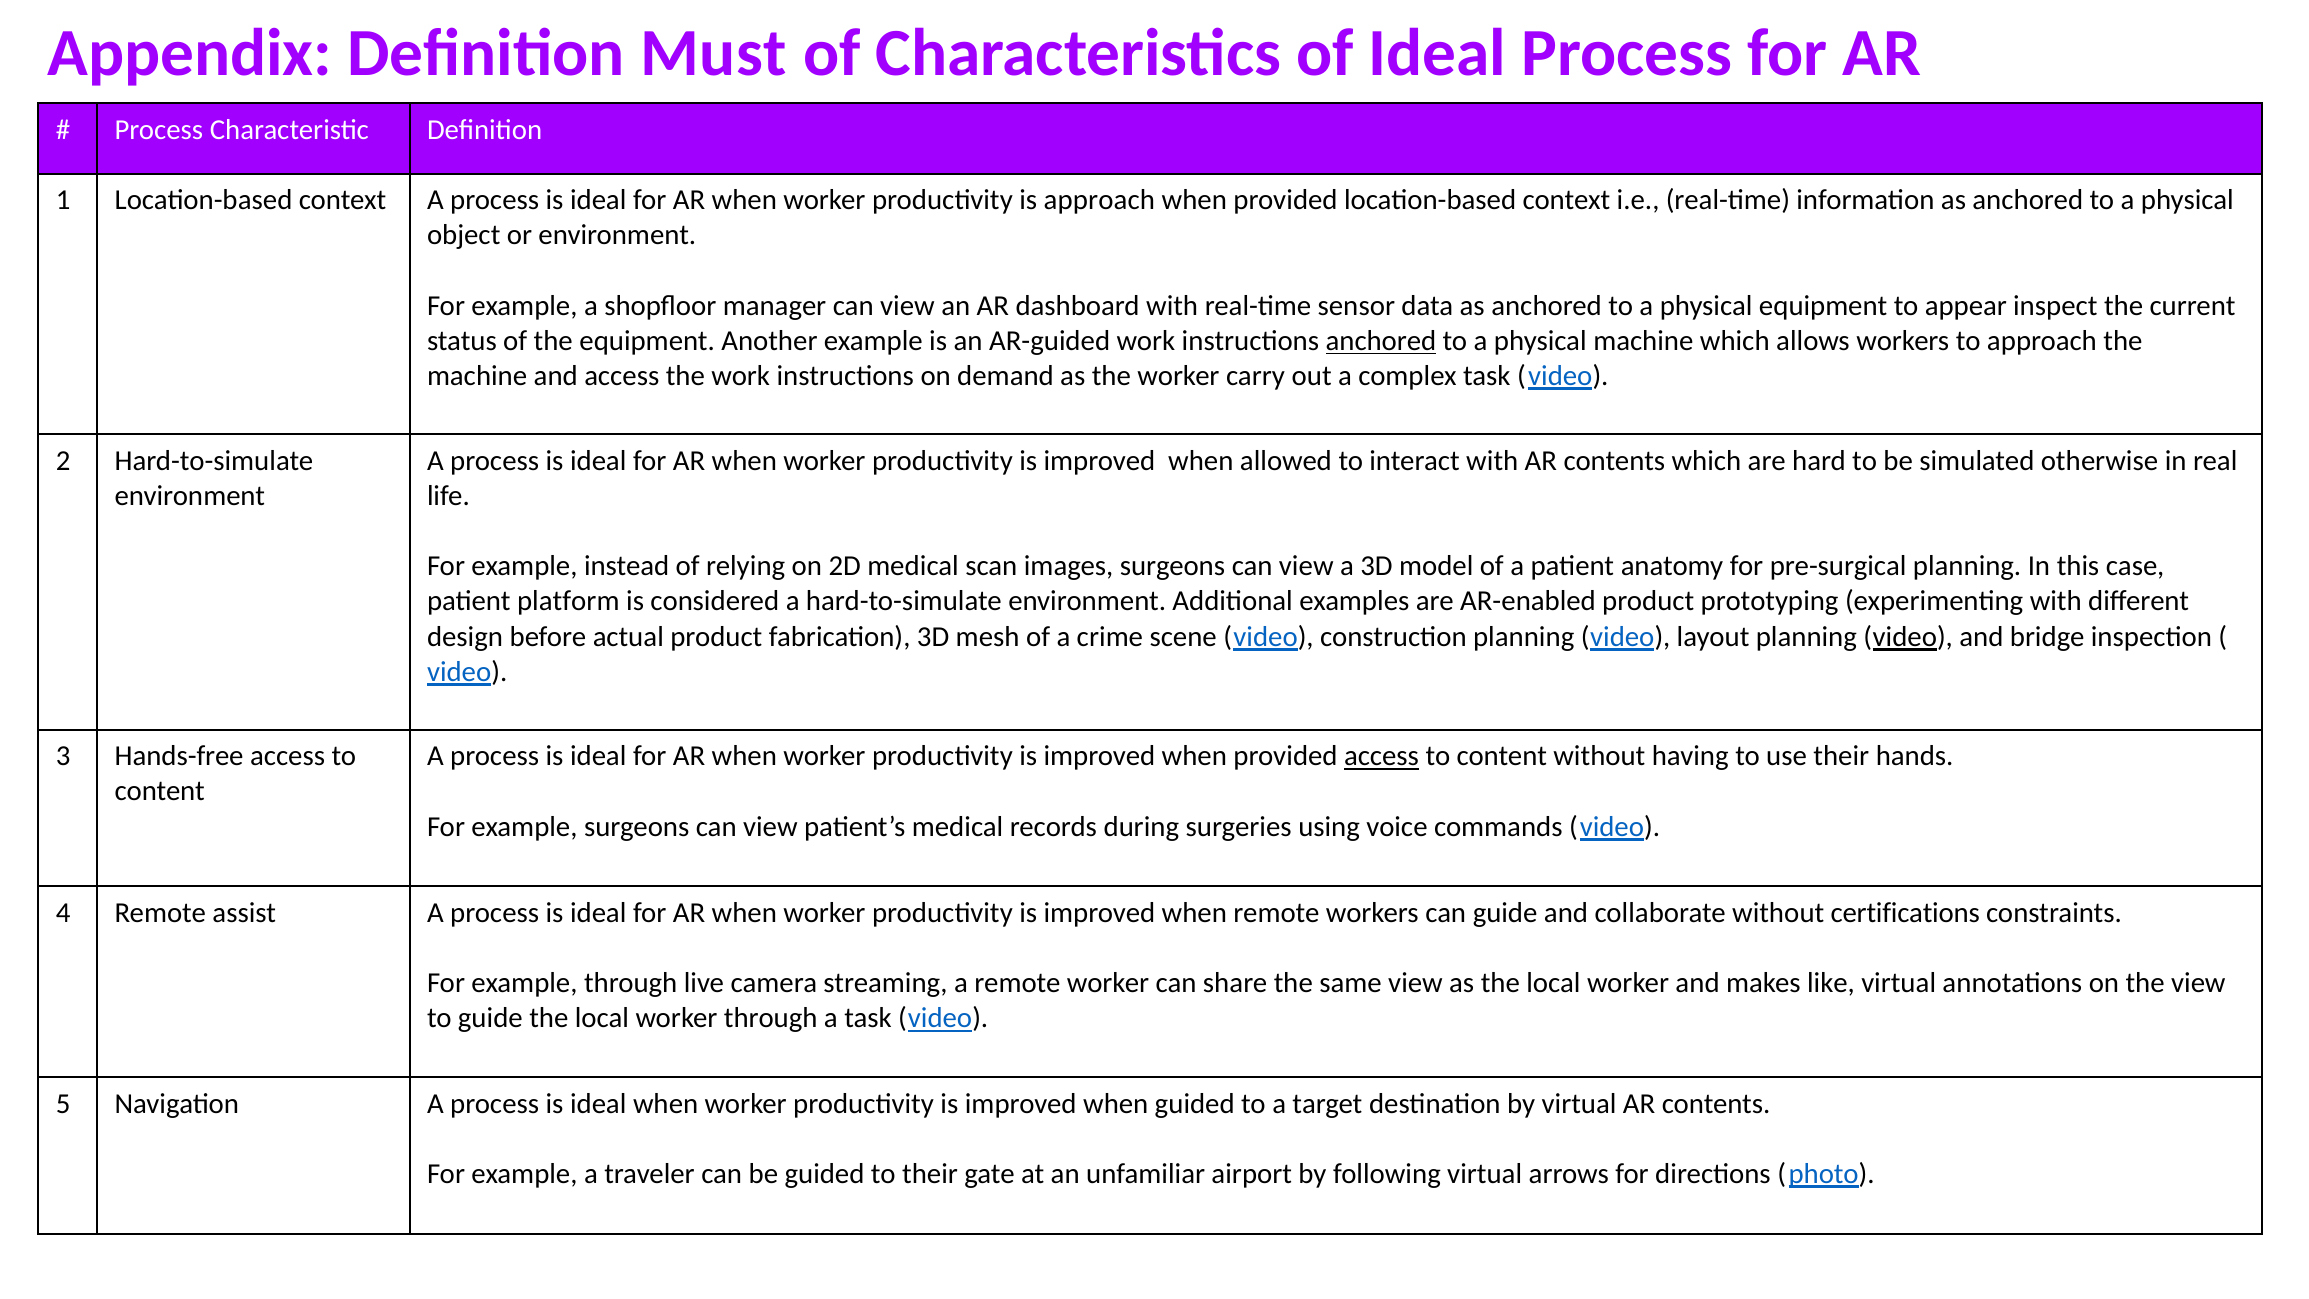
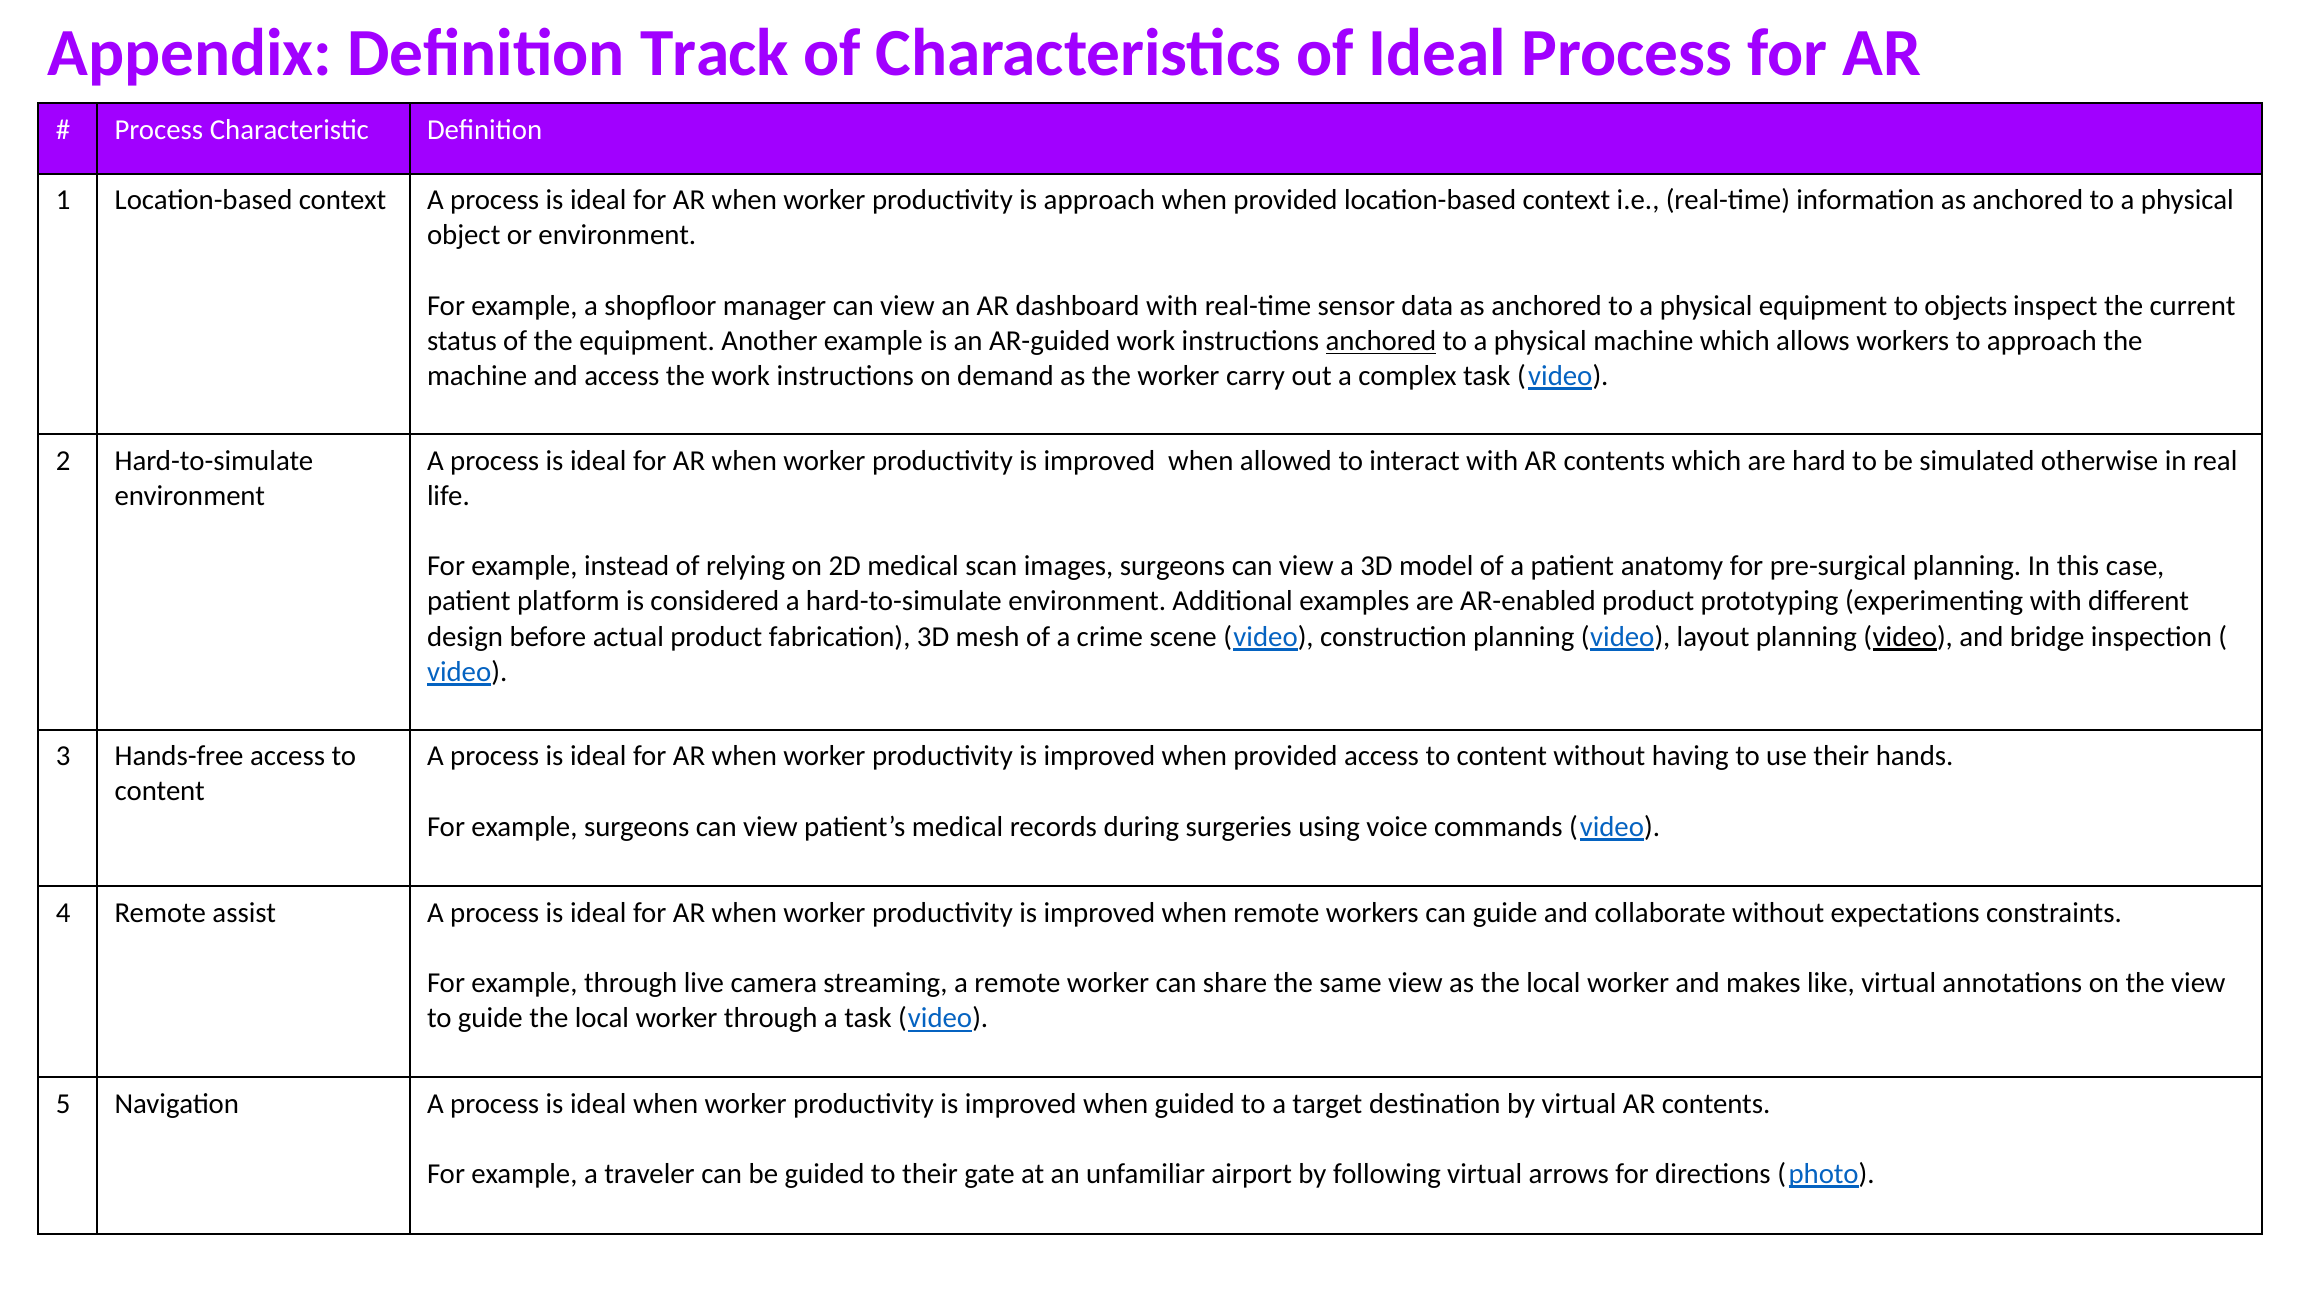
Must: Must -> Track
appear: appear -> objects
access at (1382, 756) underline: present -> none
certifications: certifications -> expectations
